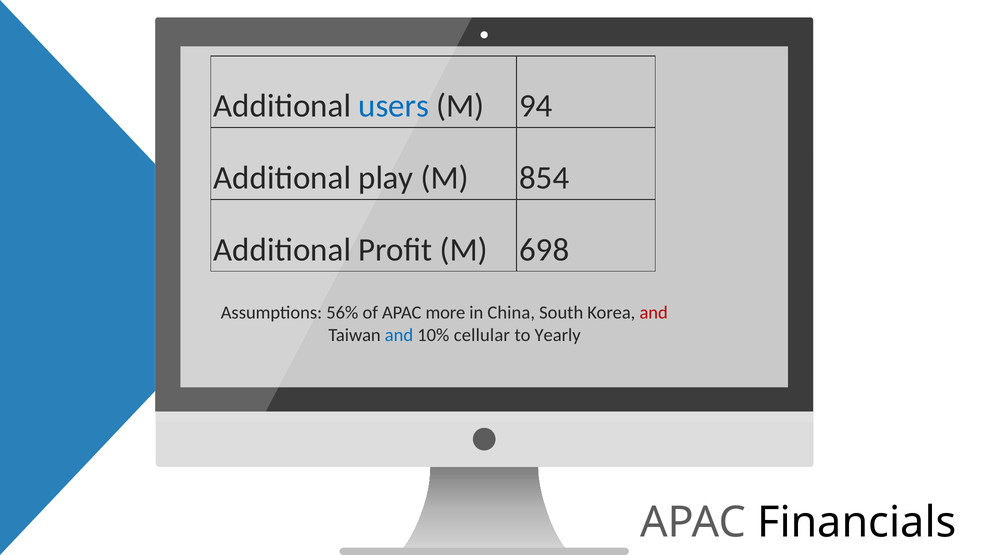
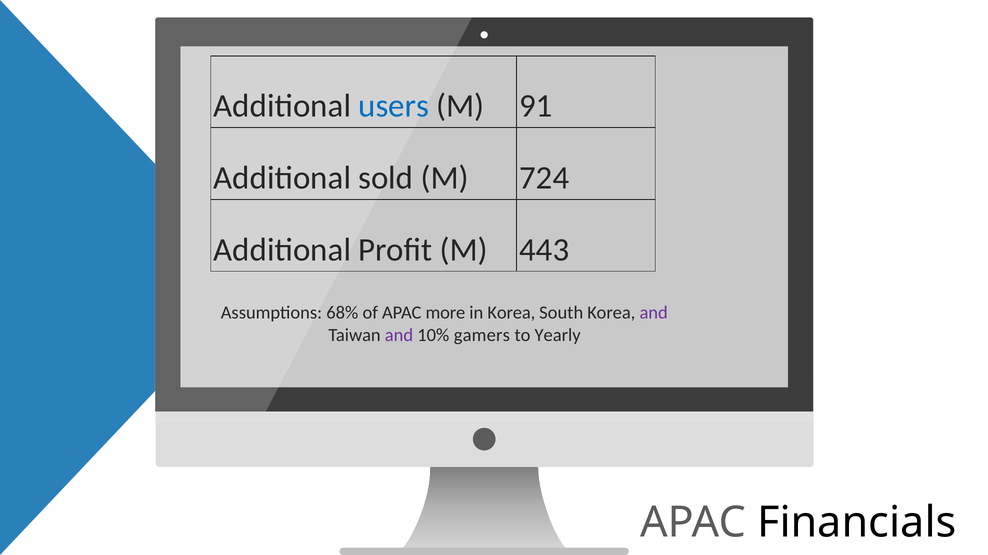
94: 94 -> 91
play: play -> sold
854: 854 -> 724
698: 698 -> 443
56%: 56% -> 68%
in China: China -> Korea
and at (654, 313) colour: red -> purple
and at (399, 335) colour: blue -> purple
cellular: cellular -> gamers
